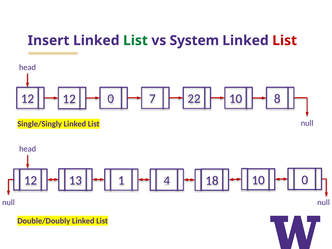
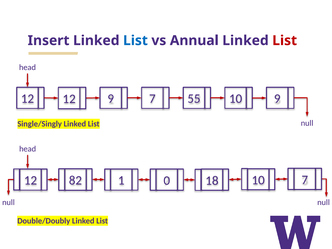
List at (135, 41) colour: green -> blue
System: System -> Annual
12 0: 0 -> 9
22: 22 -> 55
10 8: 8 -> 9
13: 13 -> 82
4: 4 -> 0
10 0: 0 -> 7
